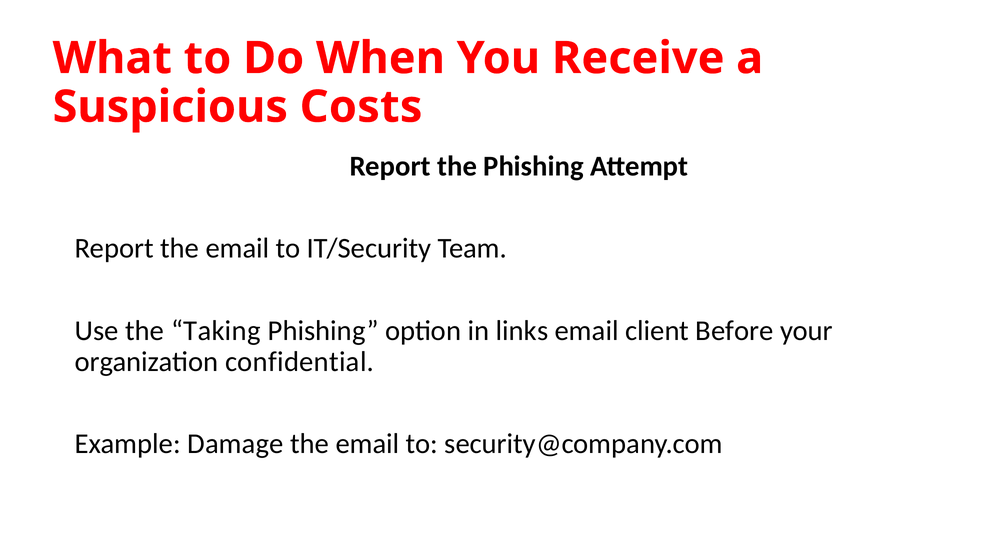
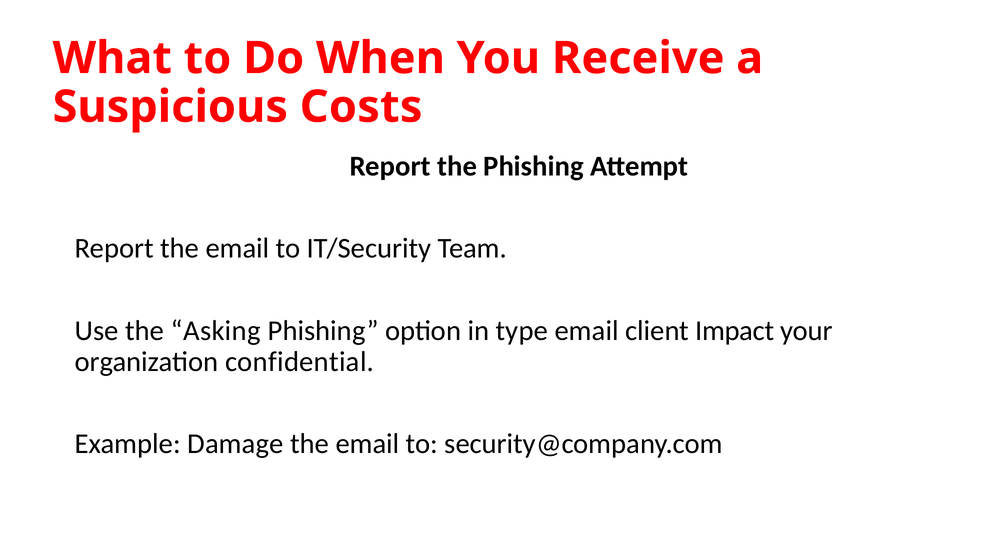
Taking: Taking -> Asking
links: links -> type
Before: Before -> Impact
